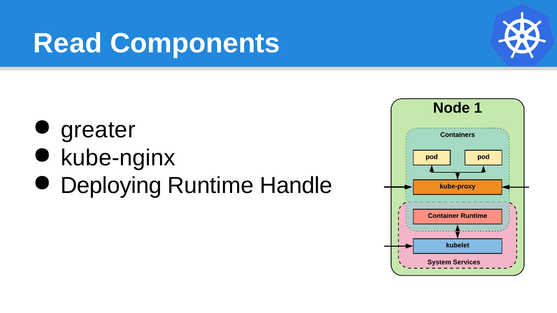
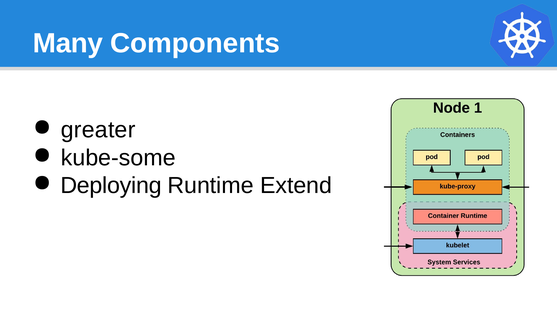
Read: Read -> Many
kube-nginx: kube-nginx -> kube-some
Handle: Handle -> Extend
